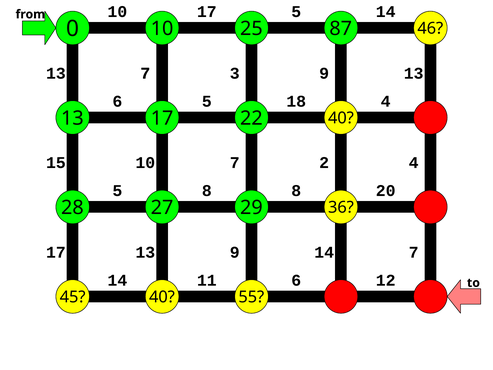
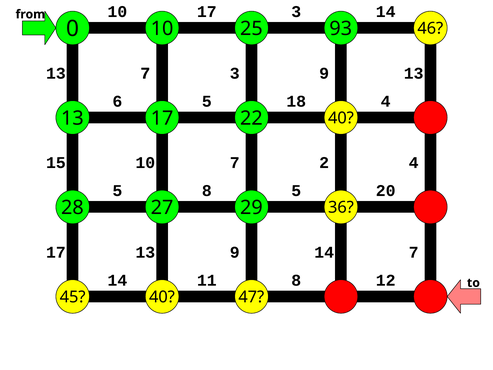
10 5: 5 -> 3
87: 87 -> 93
8 8: 8 -> 5
11 6: 6 -> 8
55: 55 -> 47
